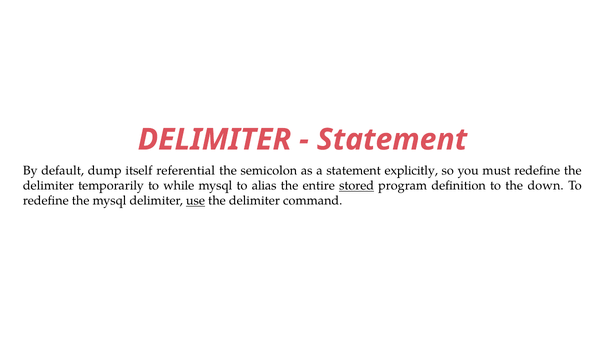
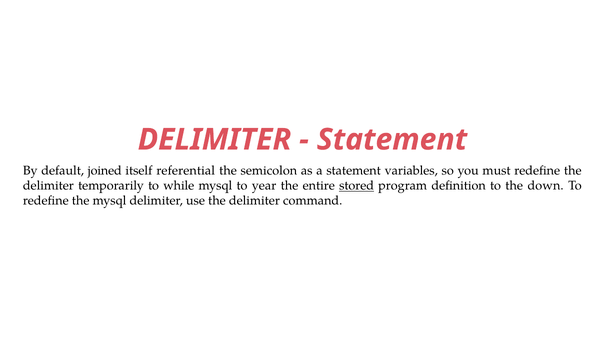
dump: dump -> joined
explicitly: explicitly -> variables
alias: alias -> year
use underline: present -> none
